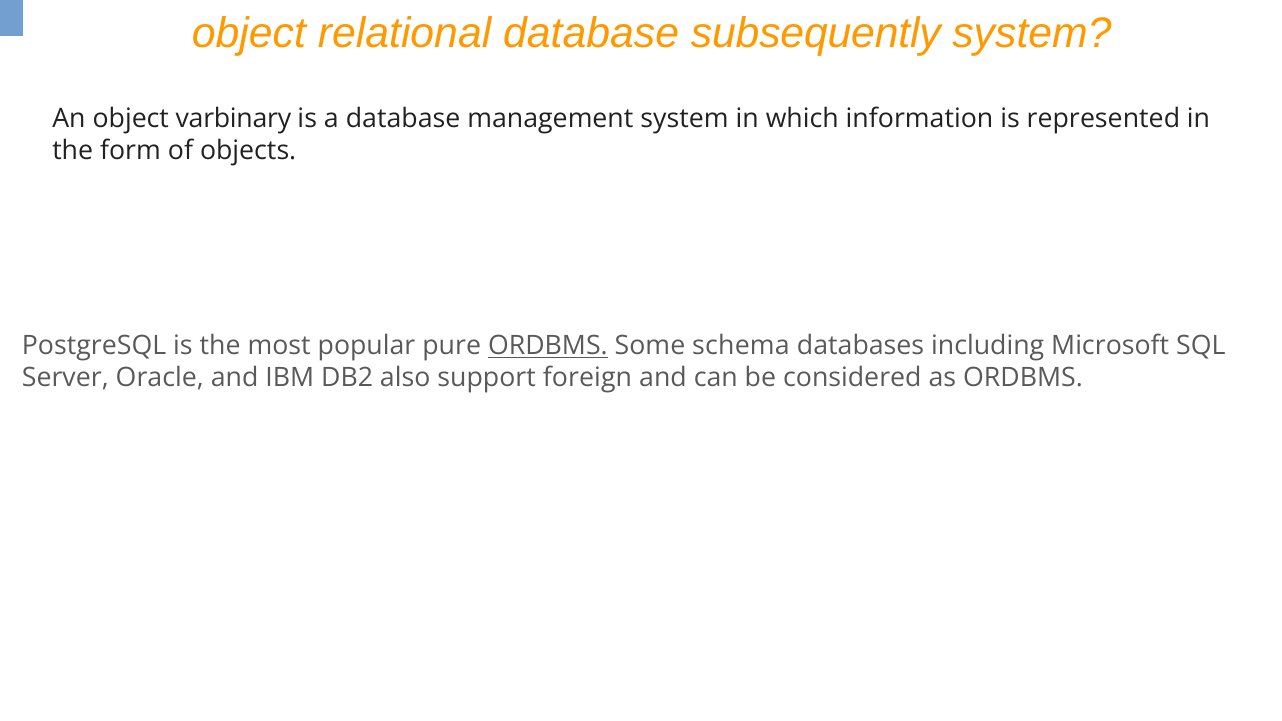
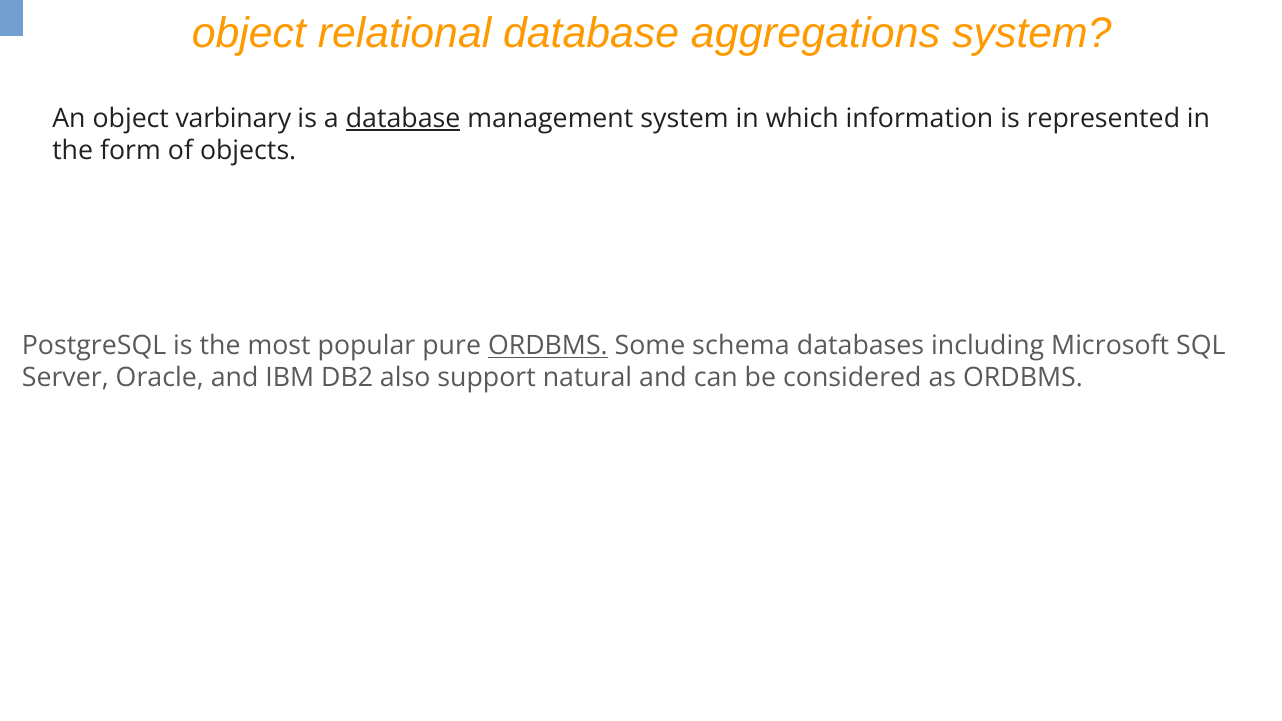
subsequently: subsequently -> aggregations
database at (403, 119) underline: none -> present
foreign: foreign -> natural
